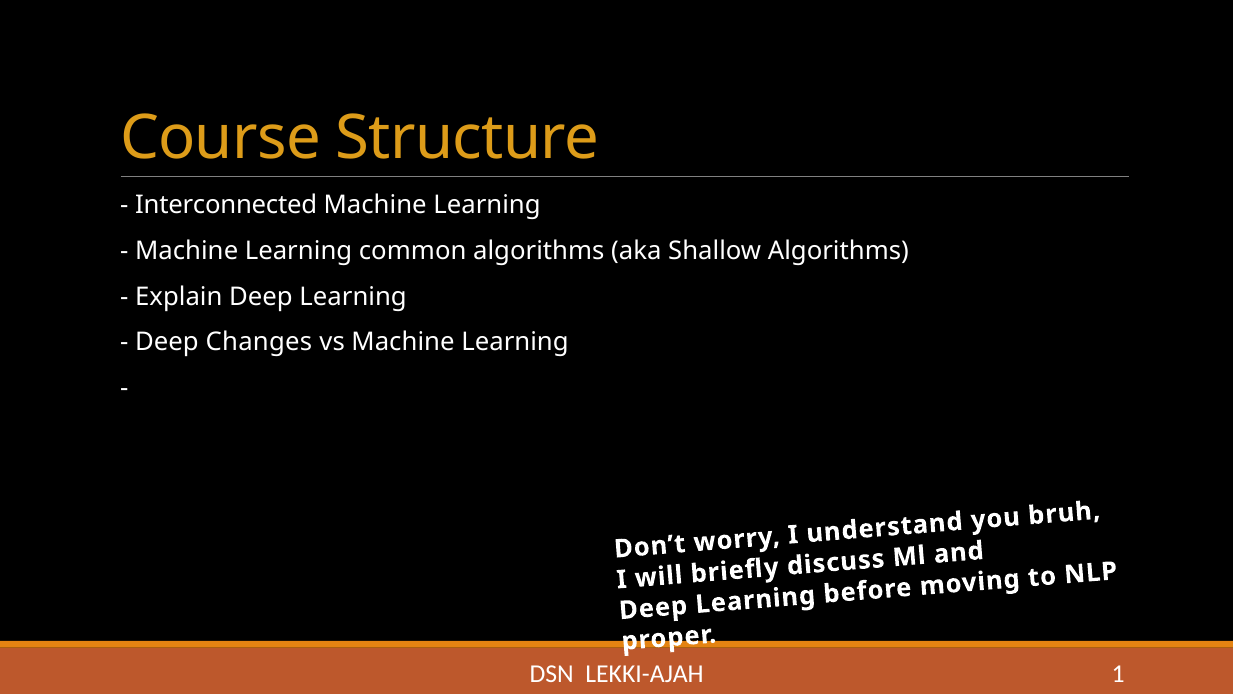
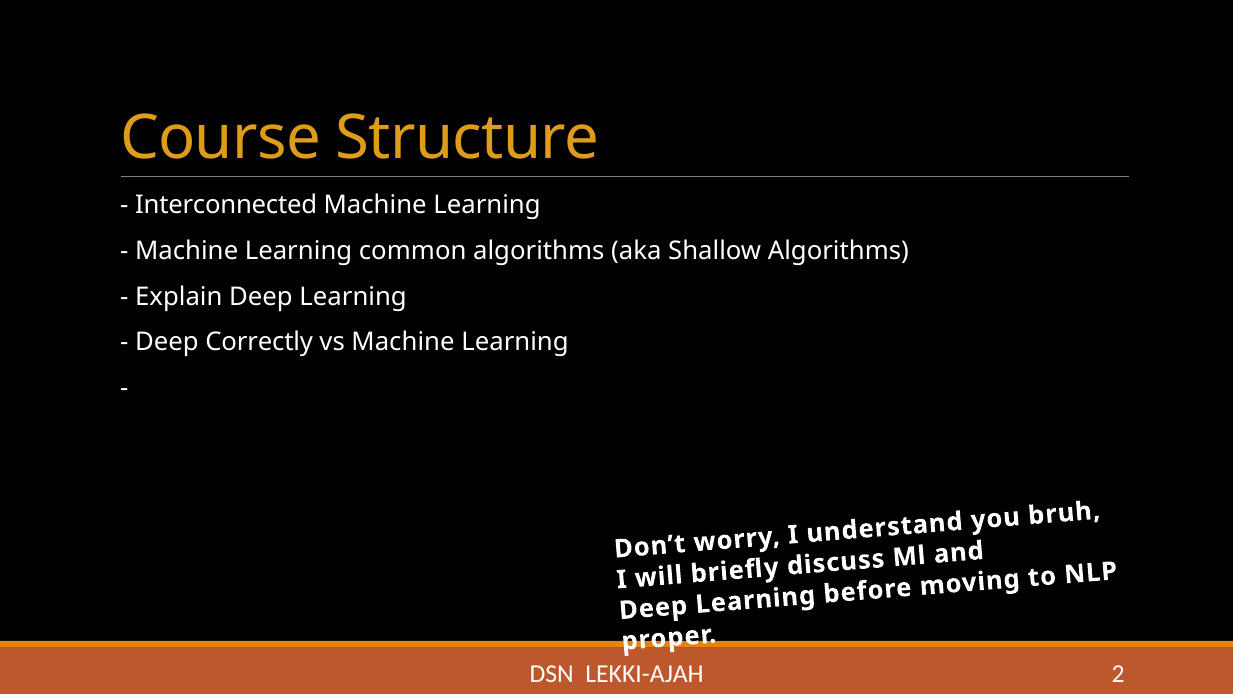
Changes: Changes -> Correctly
1: 1 -> 2
